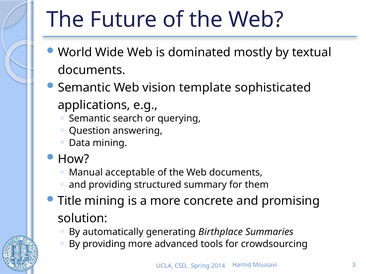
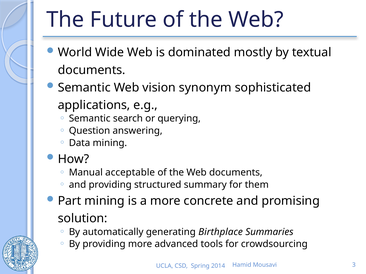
template: template -> synonym
Title: Title -> Part
